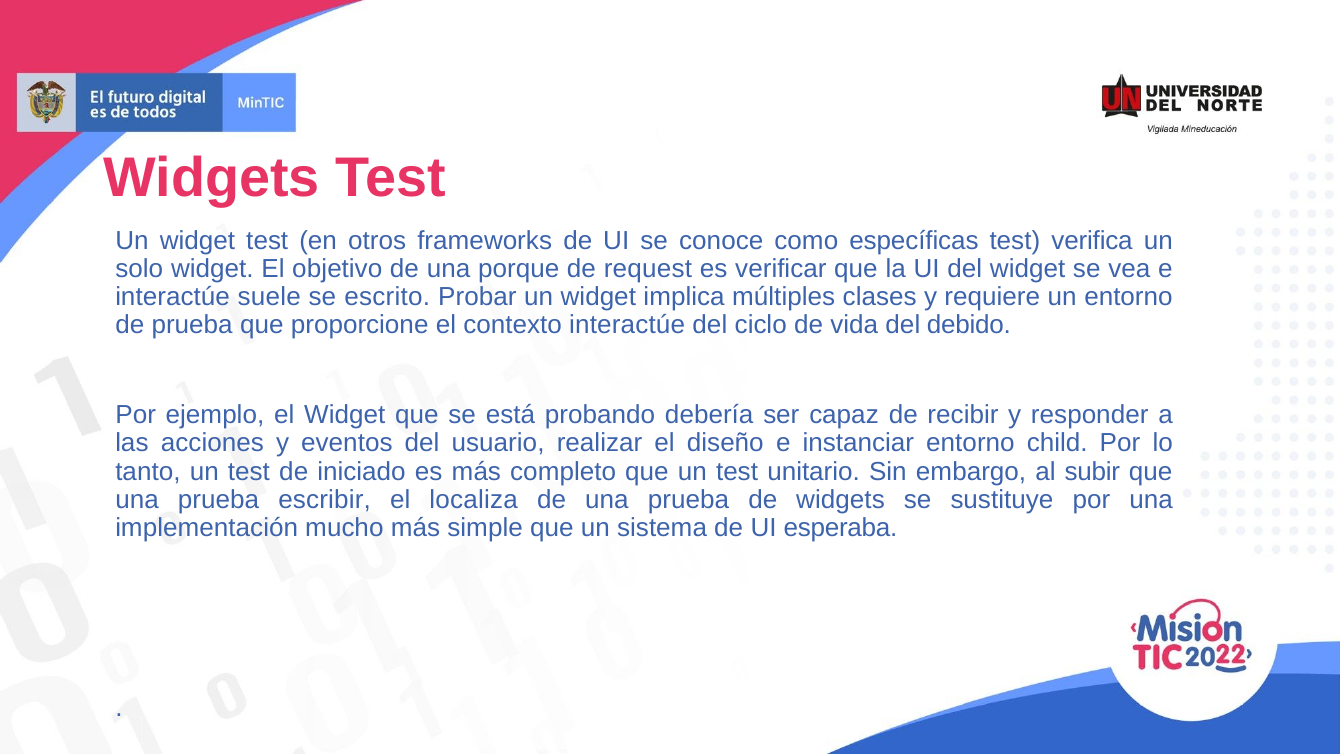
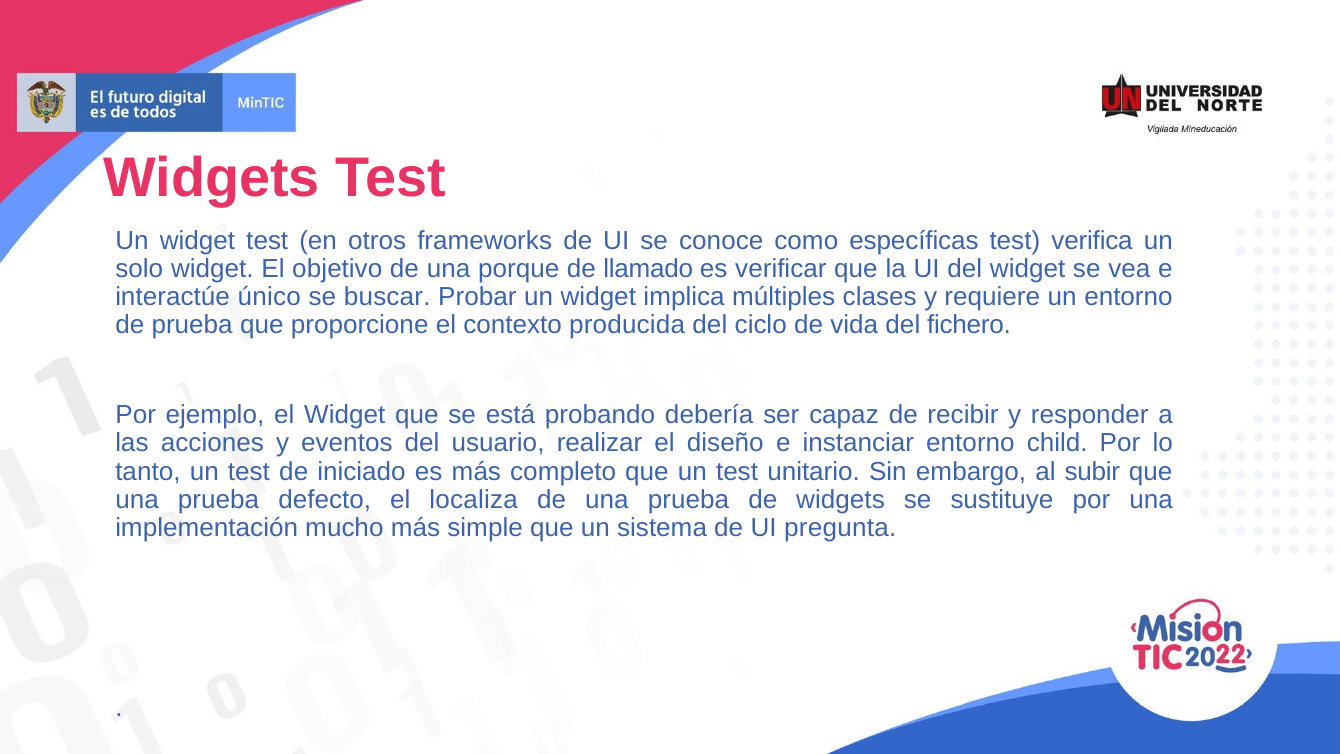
request: request -> llamado
suele: suele -> único
escrito: escrito -> buscar
contexto interactúe: interactúe -> producida
debido: debido -> fichero
escribir: escribir -> defecto
esperaba: esperaba -> pregunta
